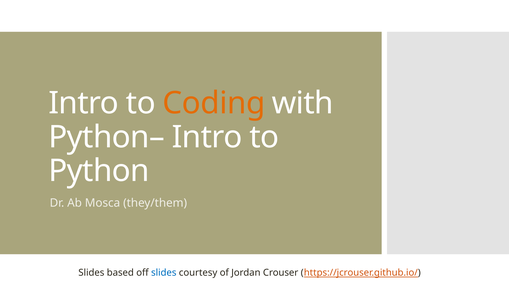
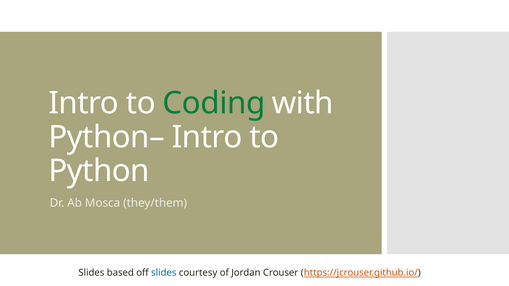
Coding colour: orange -> green
